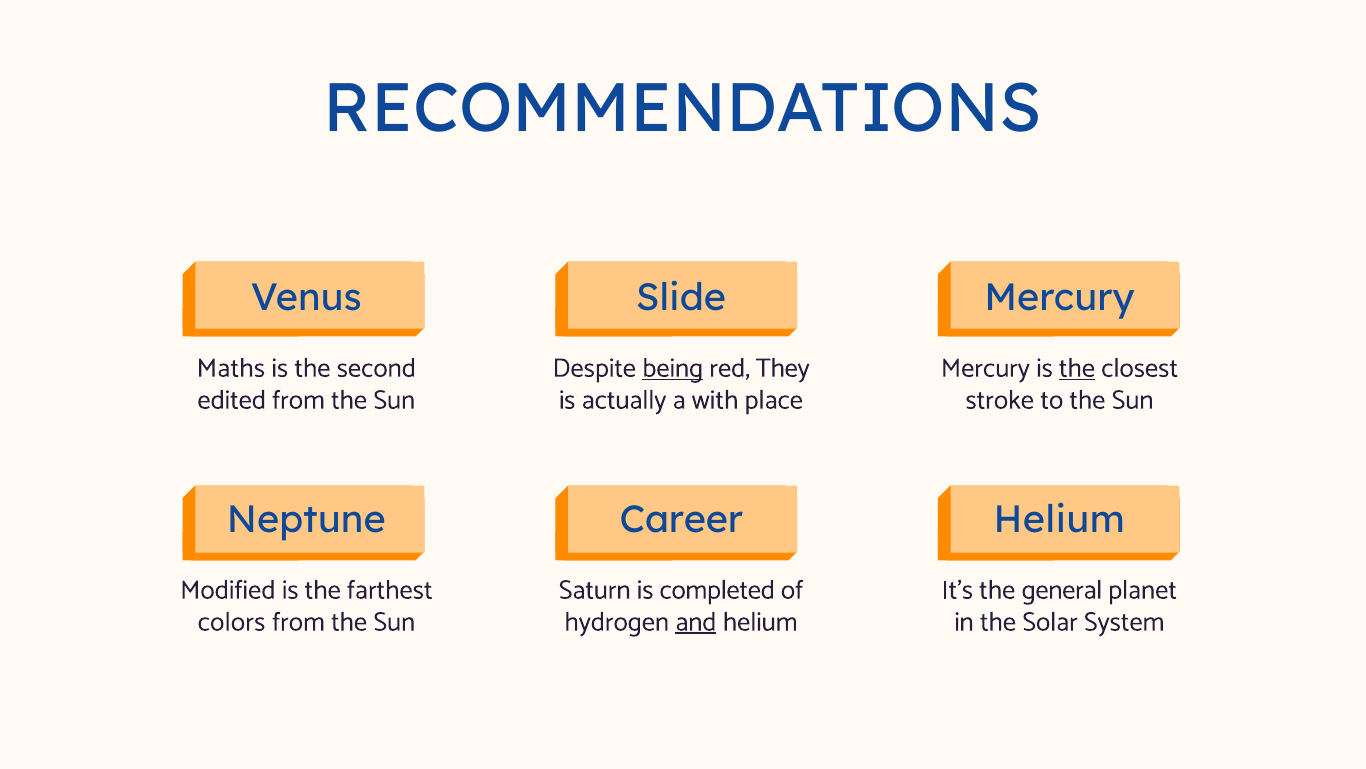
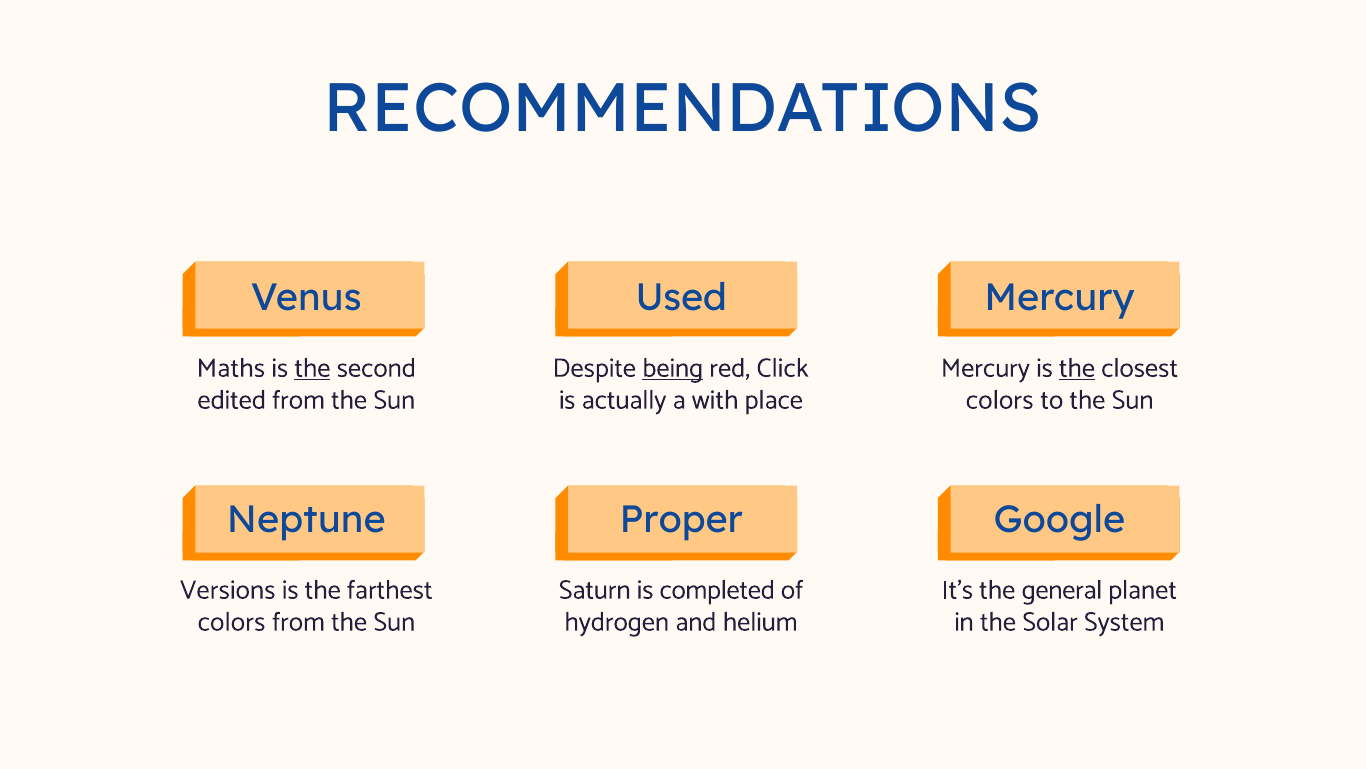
Slide: Slide -> Used
the at (312, 368) underline: none -> present
They: They -> Click
stroke at (1000, 400): stroke -> colors
Career: Career -> Proper
Helium at (1059, 519): Helium -> Google
Modified: Modified -> Versions
and underline: present -> none
